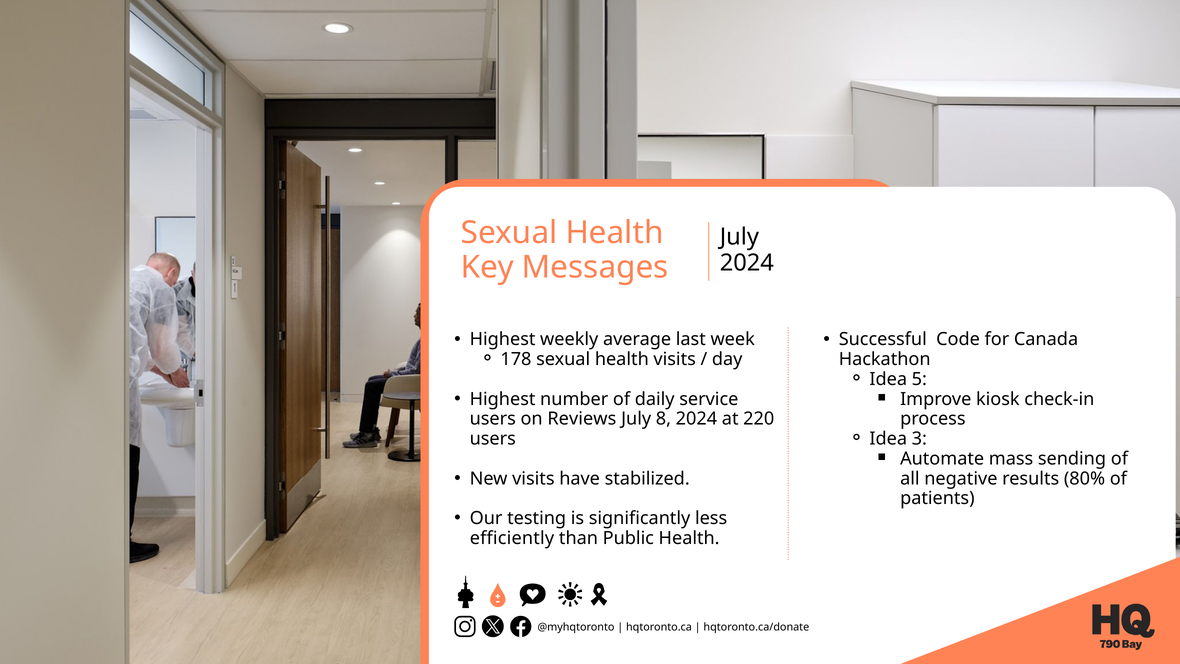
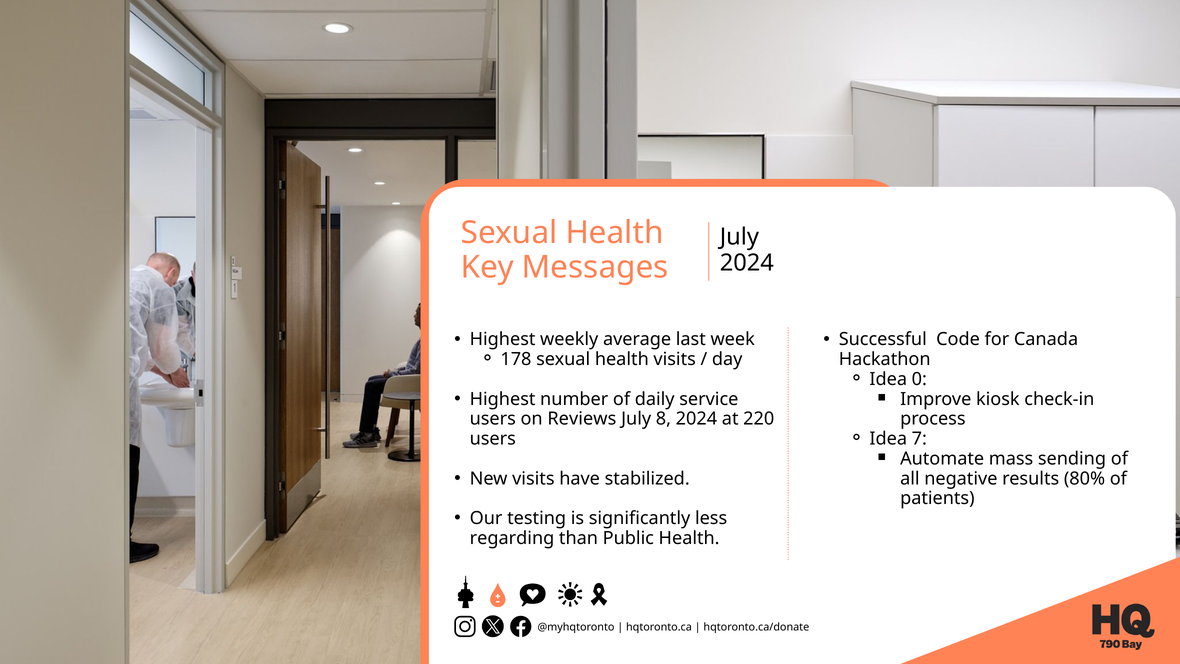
5: 5 -> 0
3: 3 -> 7
efficiently: efficiently -> regarding
